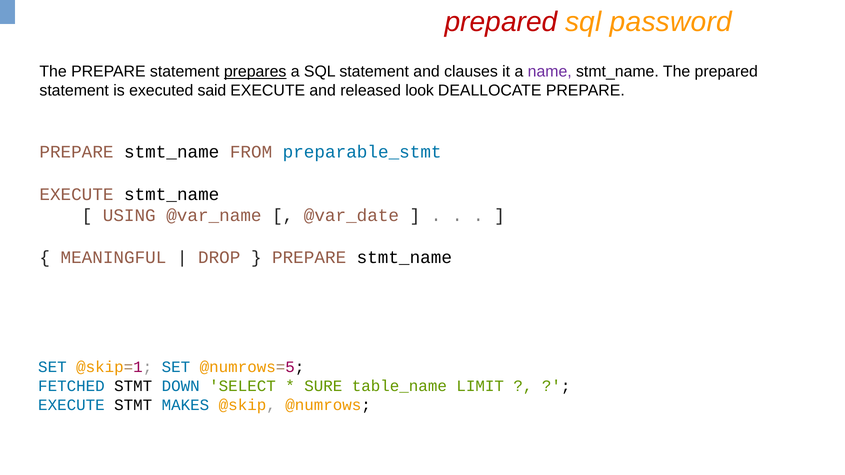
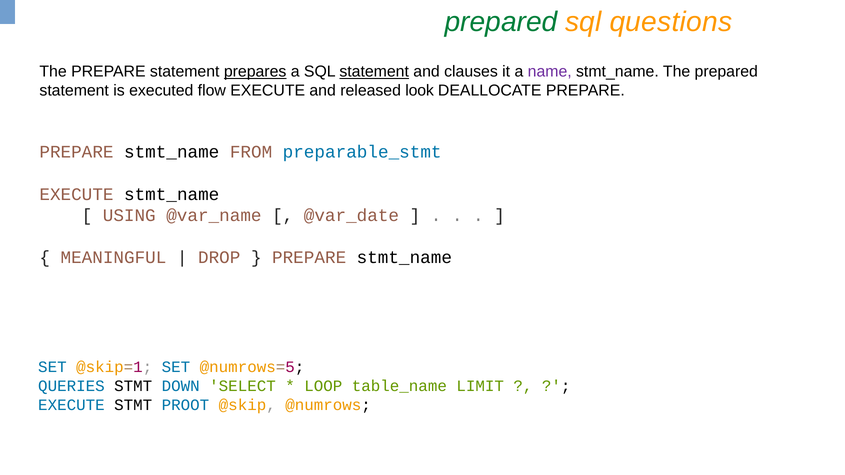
prepared at (501, 22) colour: red -> green
password: password -> questions
statement at (374, 72) underline: none -> present
said: said -> flow
FETCHED: FETCHED -> QUERIES
SURE: SURE -> LOOP
MAKES: MAKES -> PROOT
